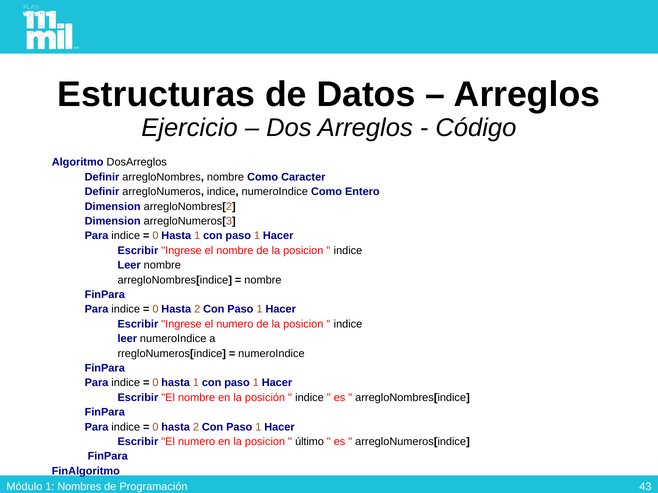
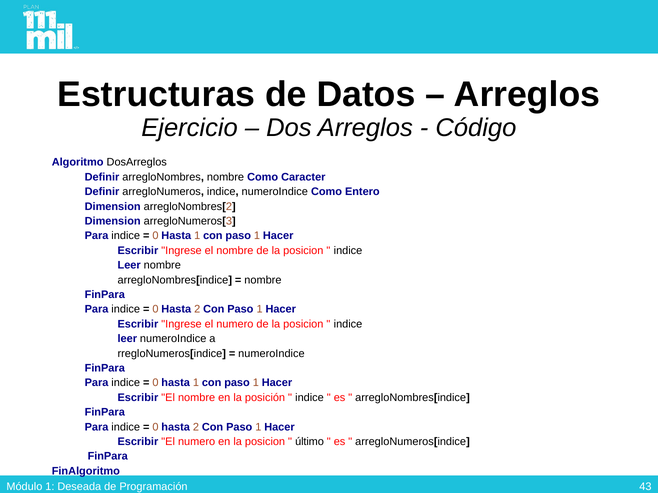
Nombres: Nombres -> Deseada
